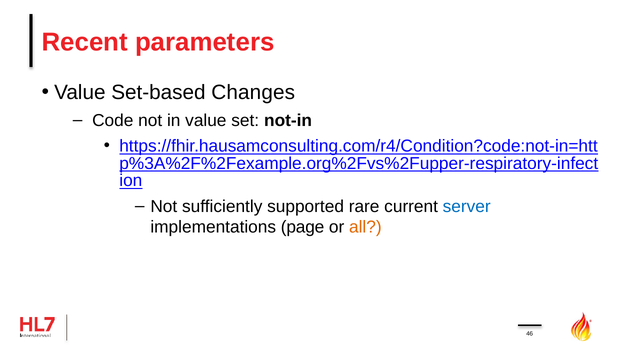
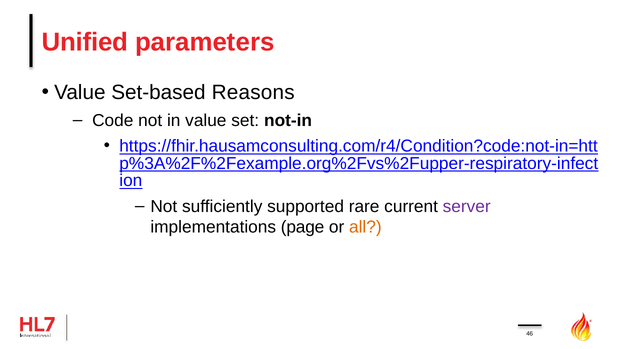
Recent: Recent -> Unified
Changes: Changes -> Reasons
server colour: blue -> purple
